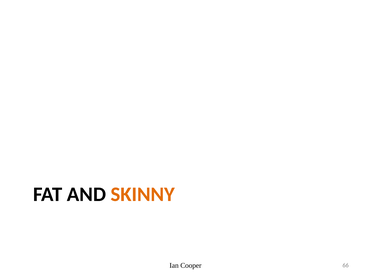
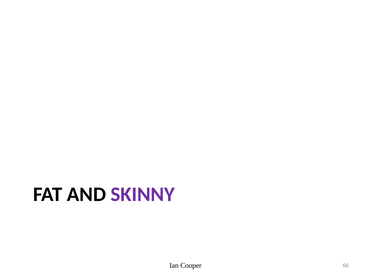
SKINNY colour: orange -> purple
